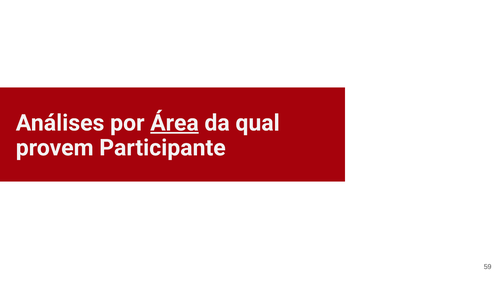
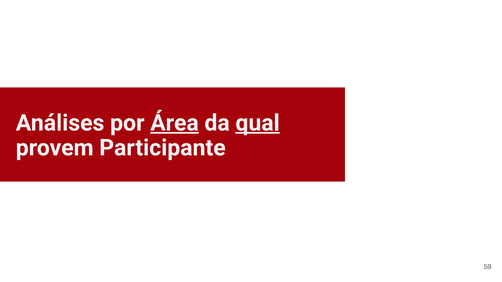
qual underline: none -> present
